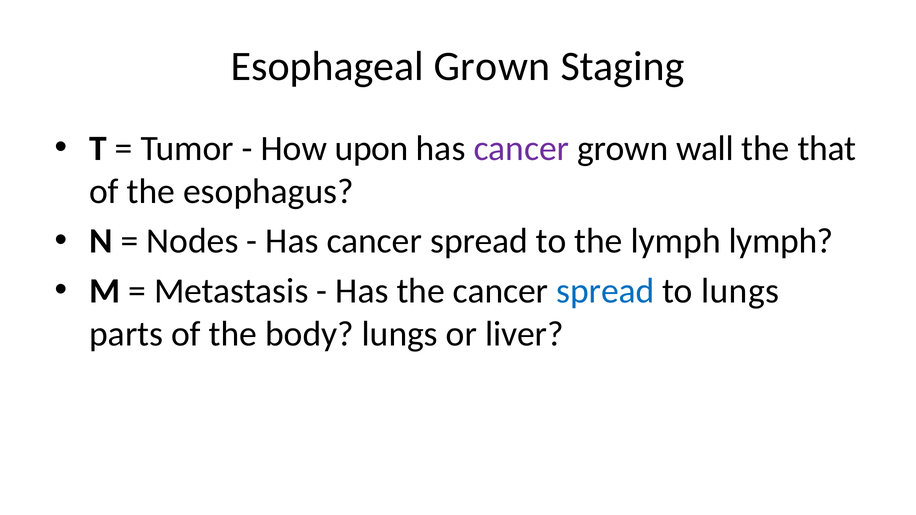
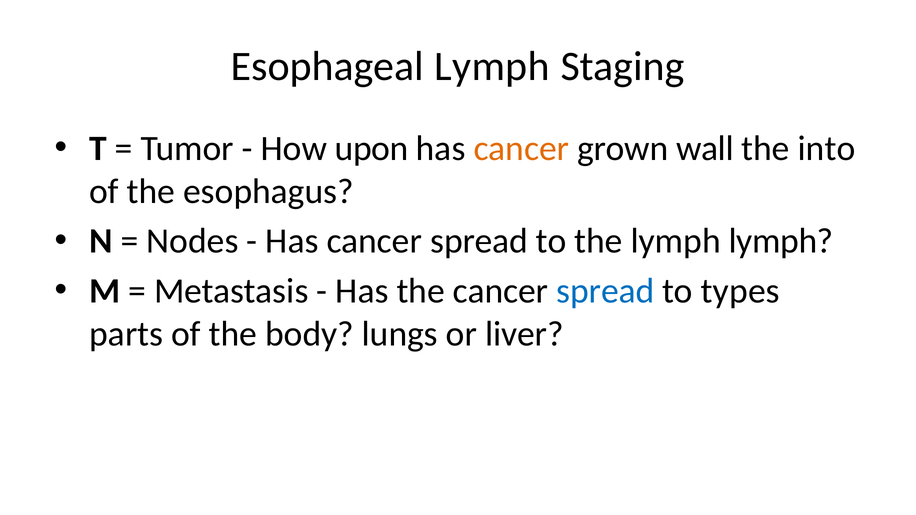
Esophageal Grown: Grown -> Lymph
cancer at (521, 149) colour: purple -> orange
that: that -> into
to lungs: lungs -> types
